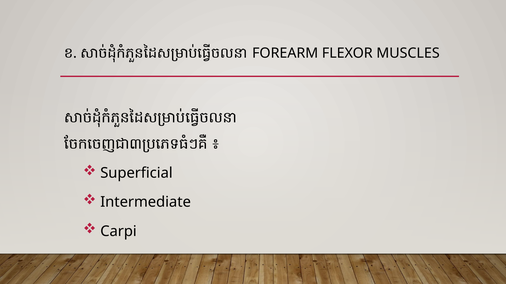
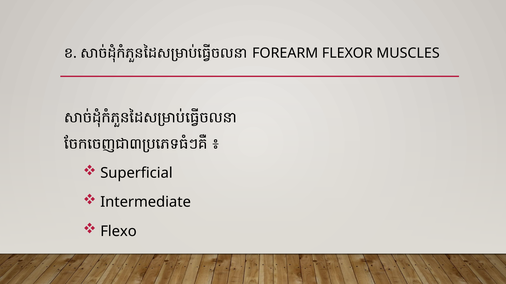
Carpi: Carpi -> Flexo
